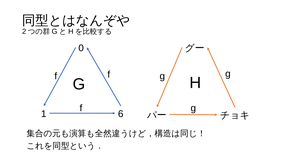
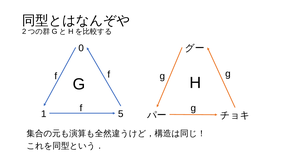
6: 6 -> 5
